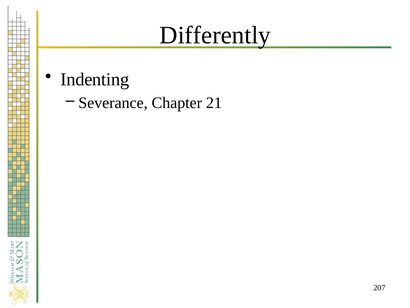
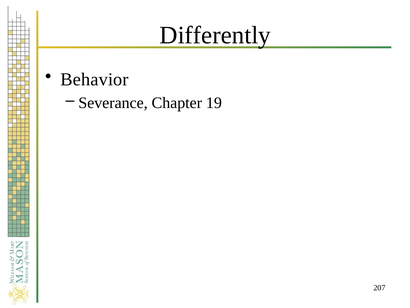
Indenting: Indenting -> Behavior
21: 21 -> 19
